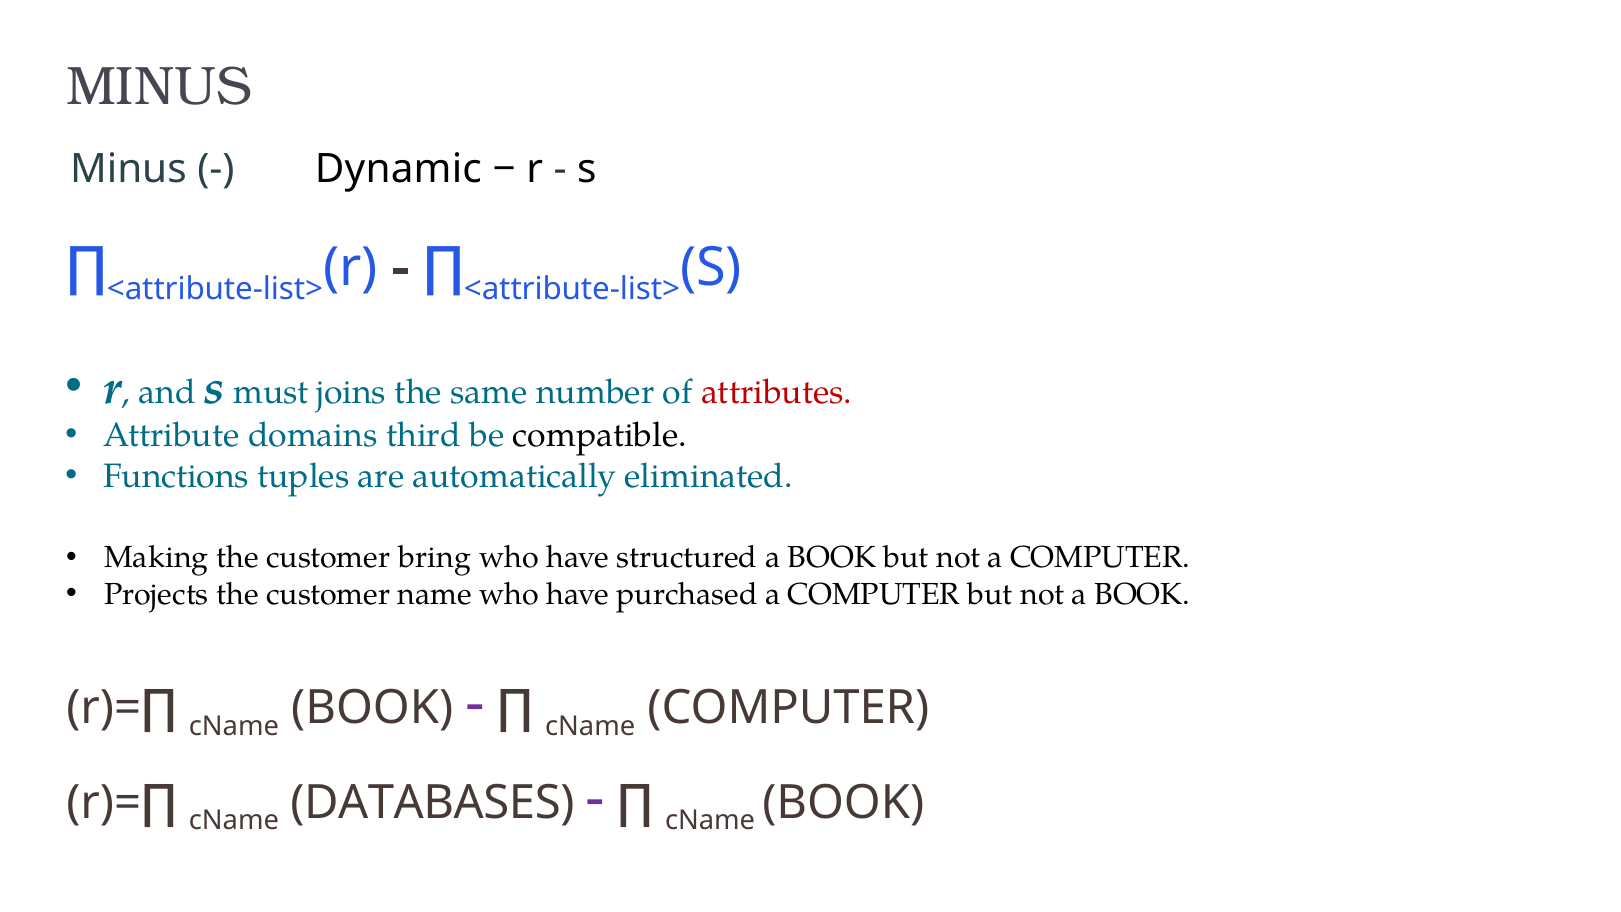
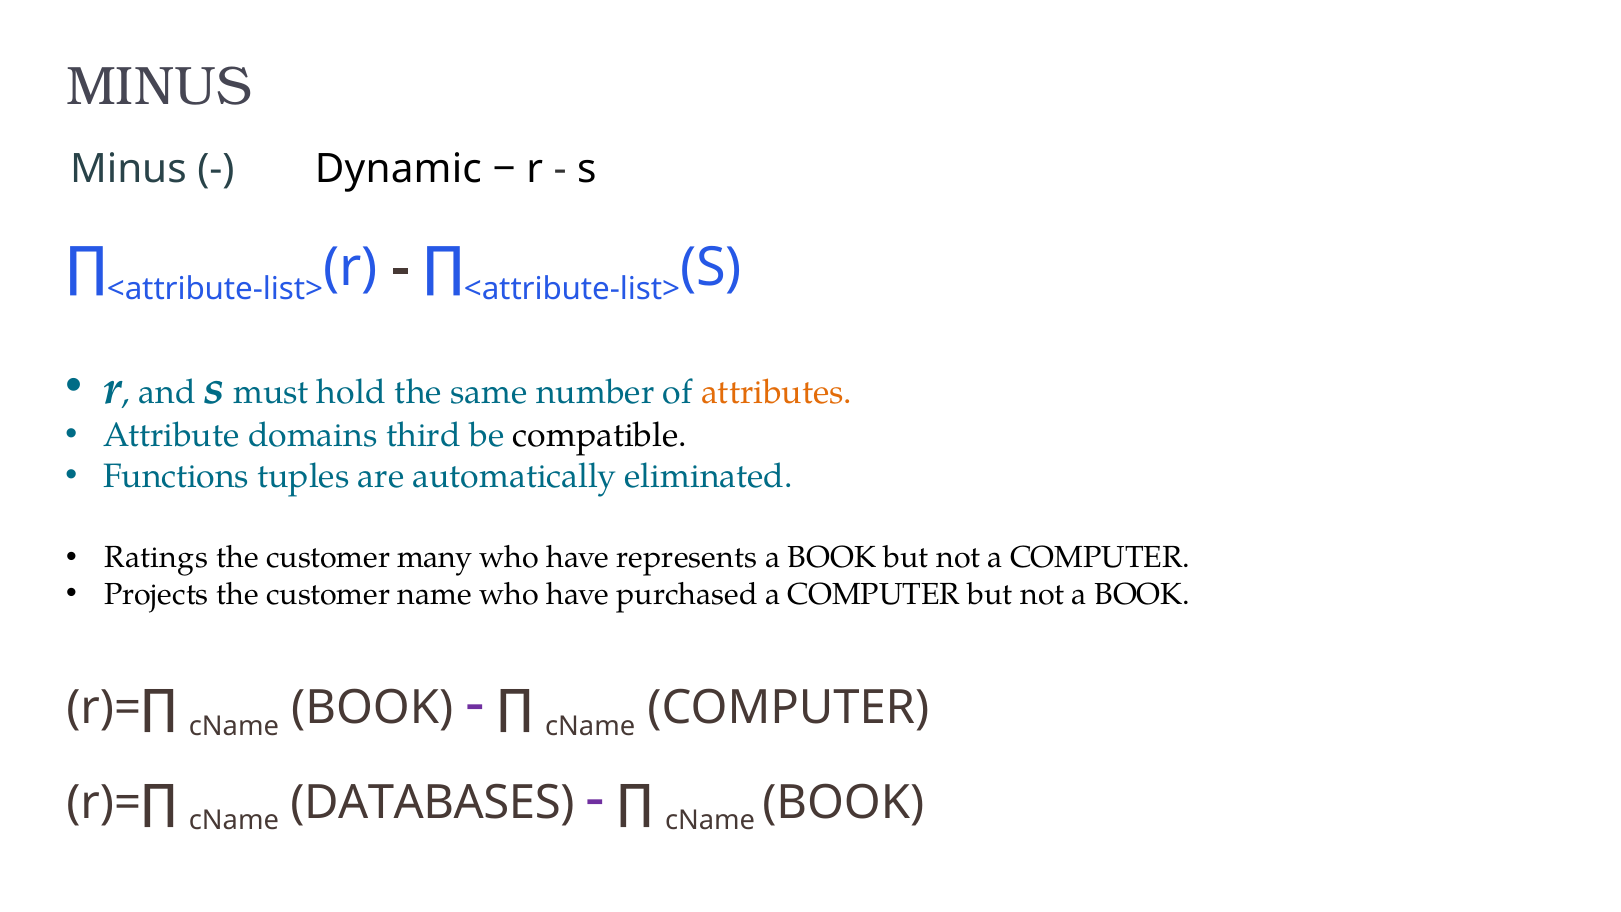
joins: joins -> hold
attributes colour: red -> orange
Making: Making -> Ratings
bring: bring -> many
structured: structured -> represents
